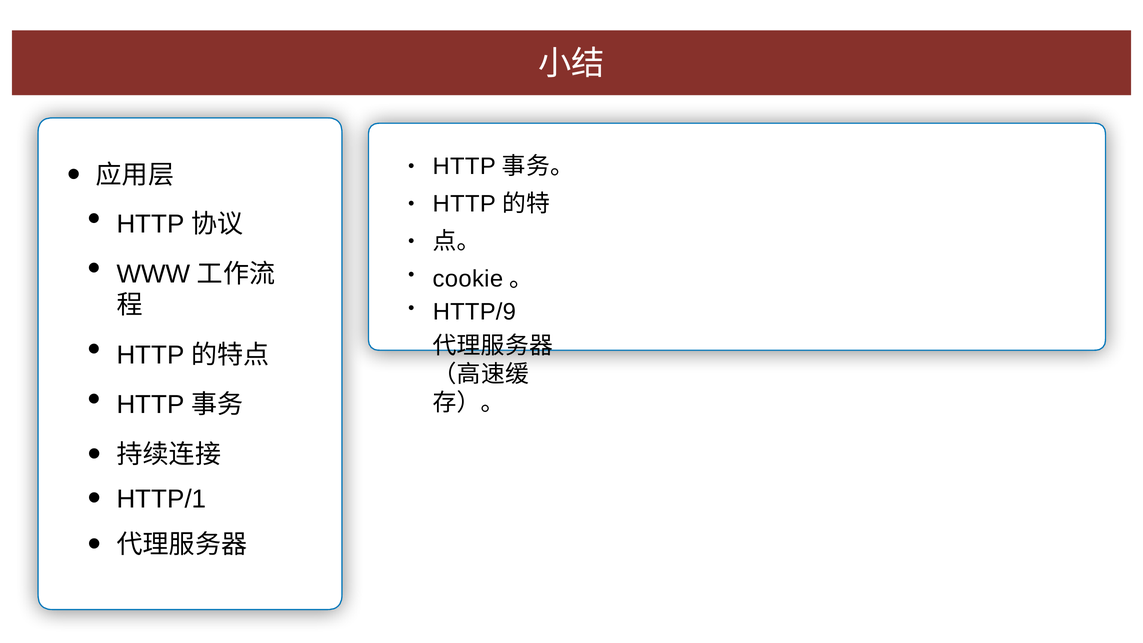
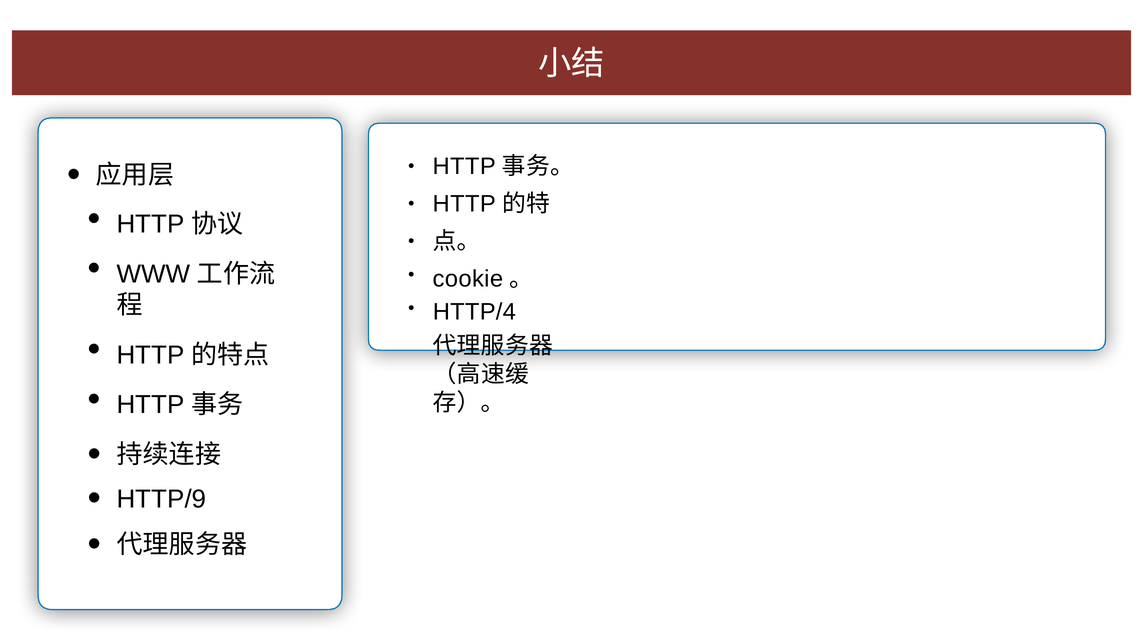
HTTP/9: HTTP/9 -> HTTP/4
HTTP/1: HTTP/1 -> HTTP/9
